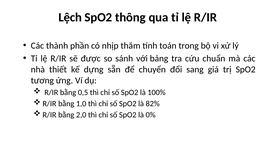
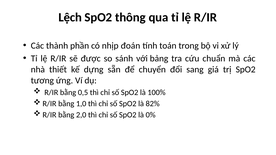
thăm: thăm -> đoán
